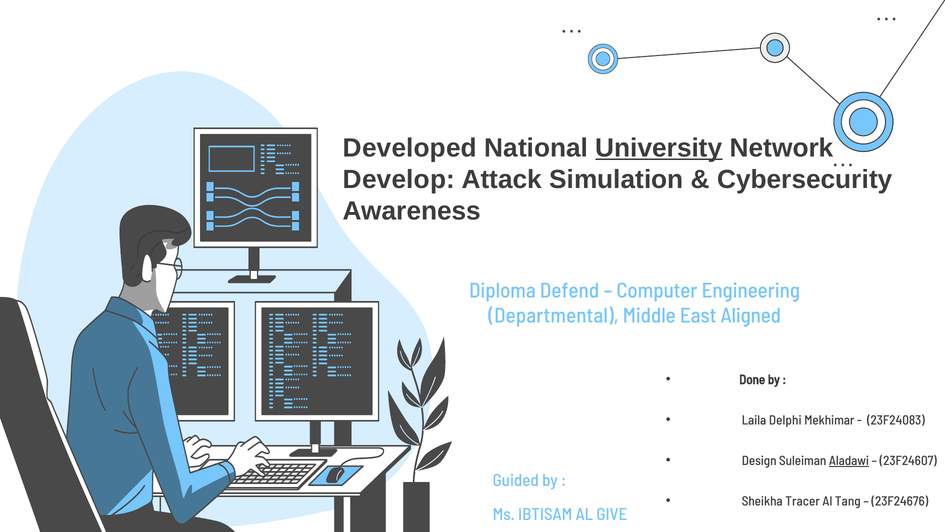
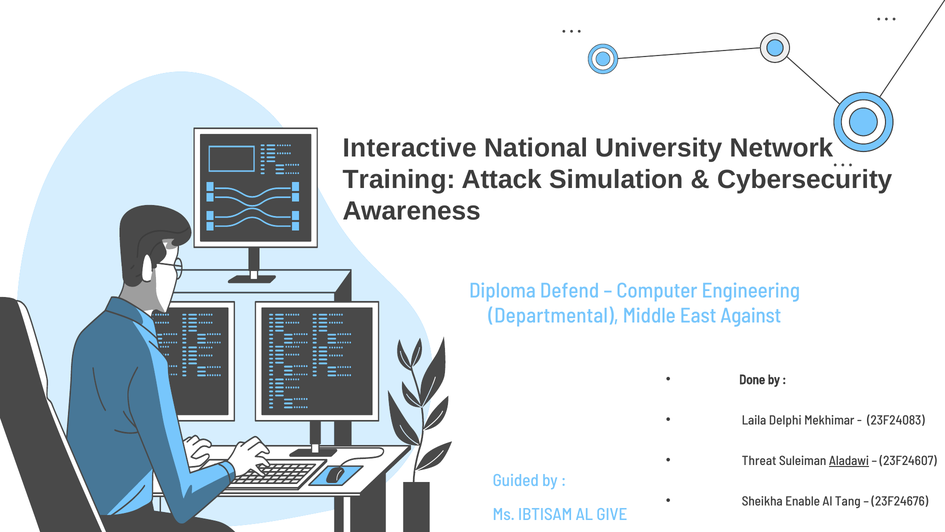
Developed: Developed -> Interactive
University underline: present -> none
Develop: Develop -> Training
Aligned: Aligned -> Against
Design: Design -> Threat
Tracer: Tracer -> Enable
